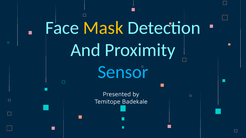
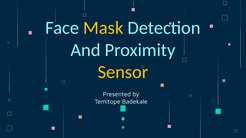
Sensor colour: light blue -> yellow
